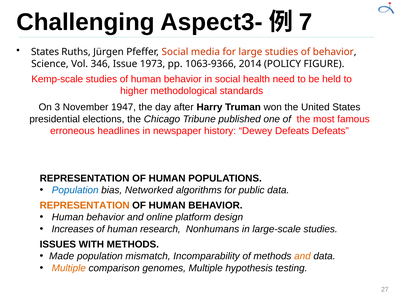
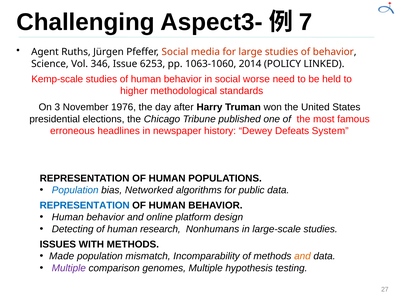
States at (45, 52): States -> Agent
1973: 1973 -> 6253
1063-9366: 1063-9366 -> 1063-1060
FIGURE: FIGURE -> LINKED
health: health -> worse
1947: 1947 -> 1976
Defeats Defeats: Defeats -> System
REPRESENTATION at (85, 205) colour: orange -> blue
Increases: Increases -> Detecting
Multiple at (69, 268) colour: orange -> purple
